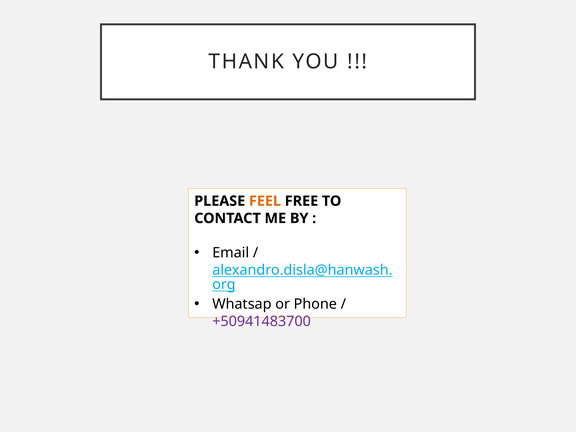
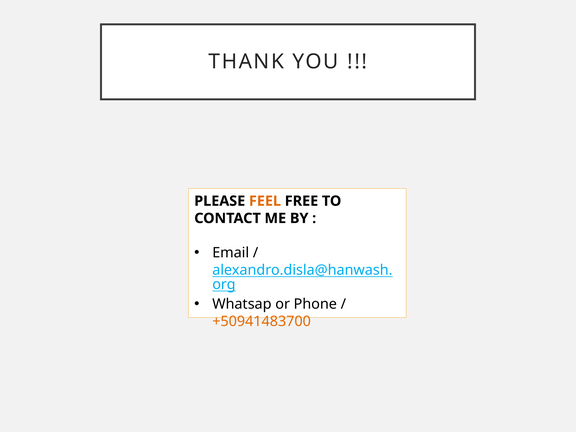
+50941483700 colour: purple -> orange
